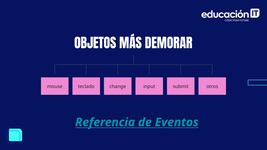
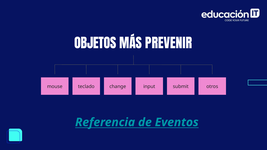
DEMORAR: DEMORAR -> PREVENIR
